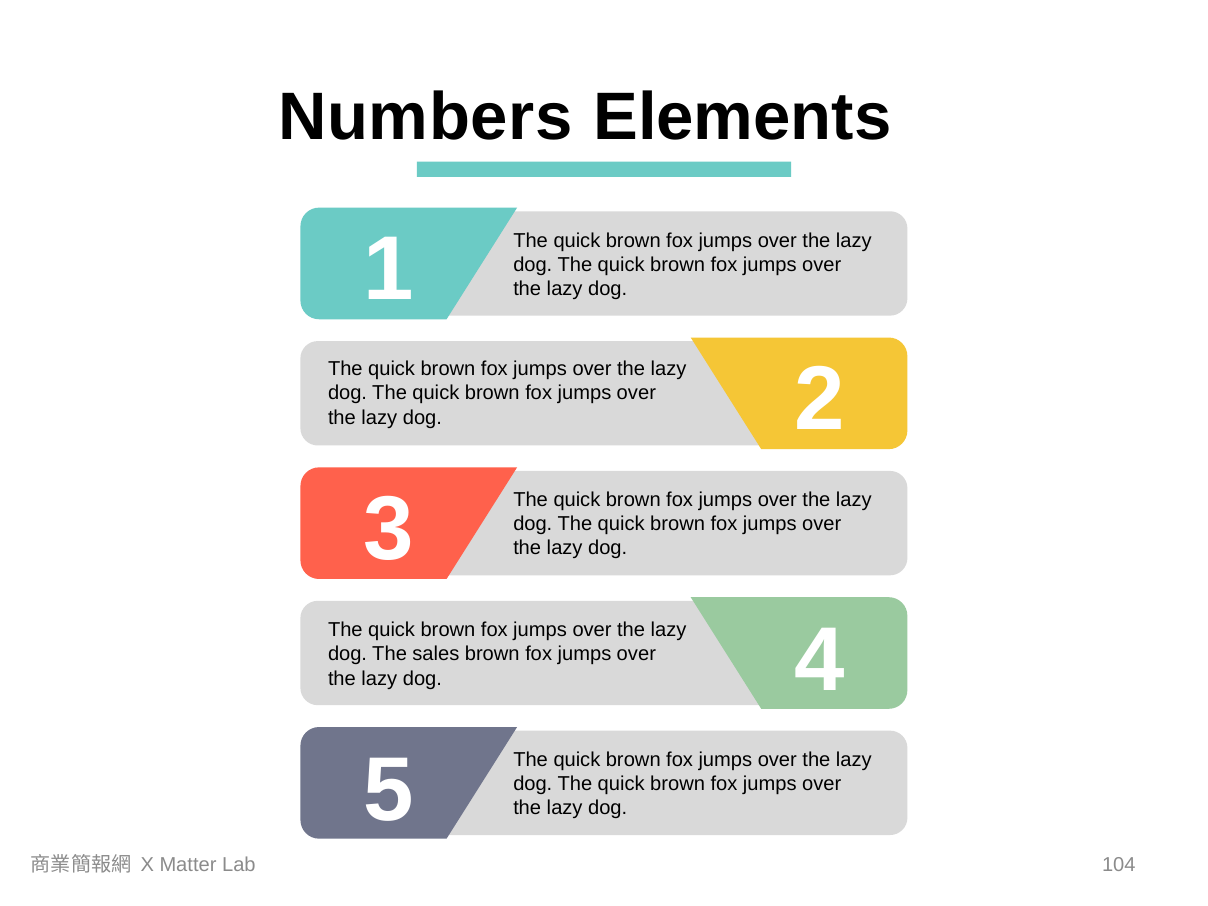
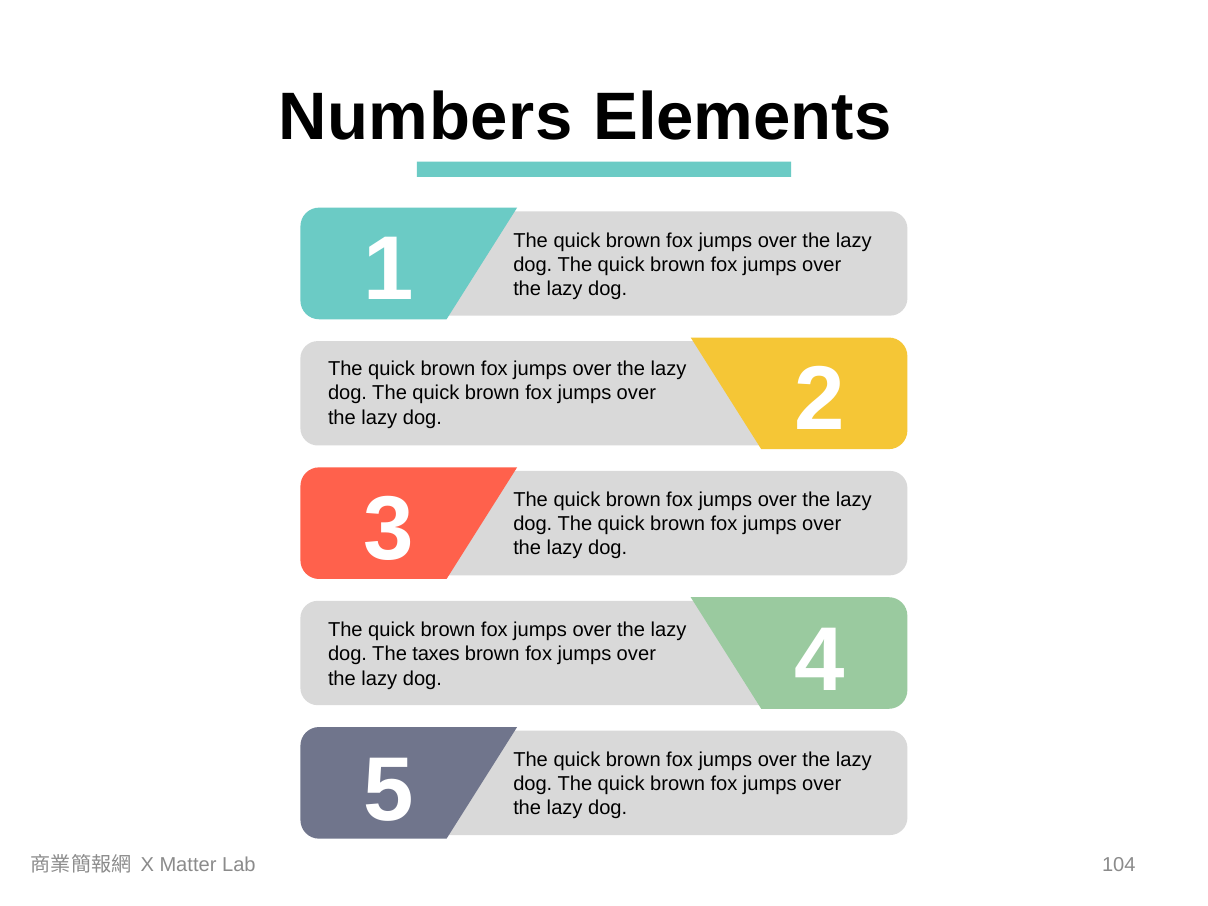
sales: sales -> taxes
